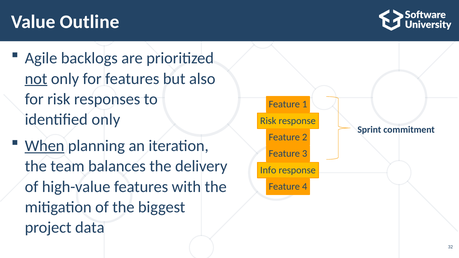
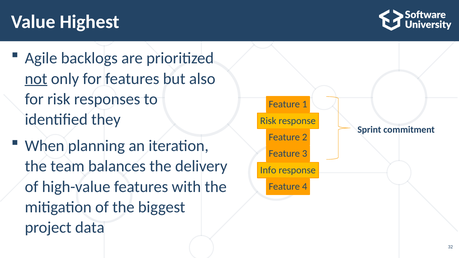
Outline: Outline -> Highest
identified only: only -> they
When underline: present -> none
